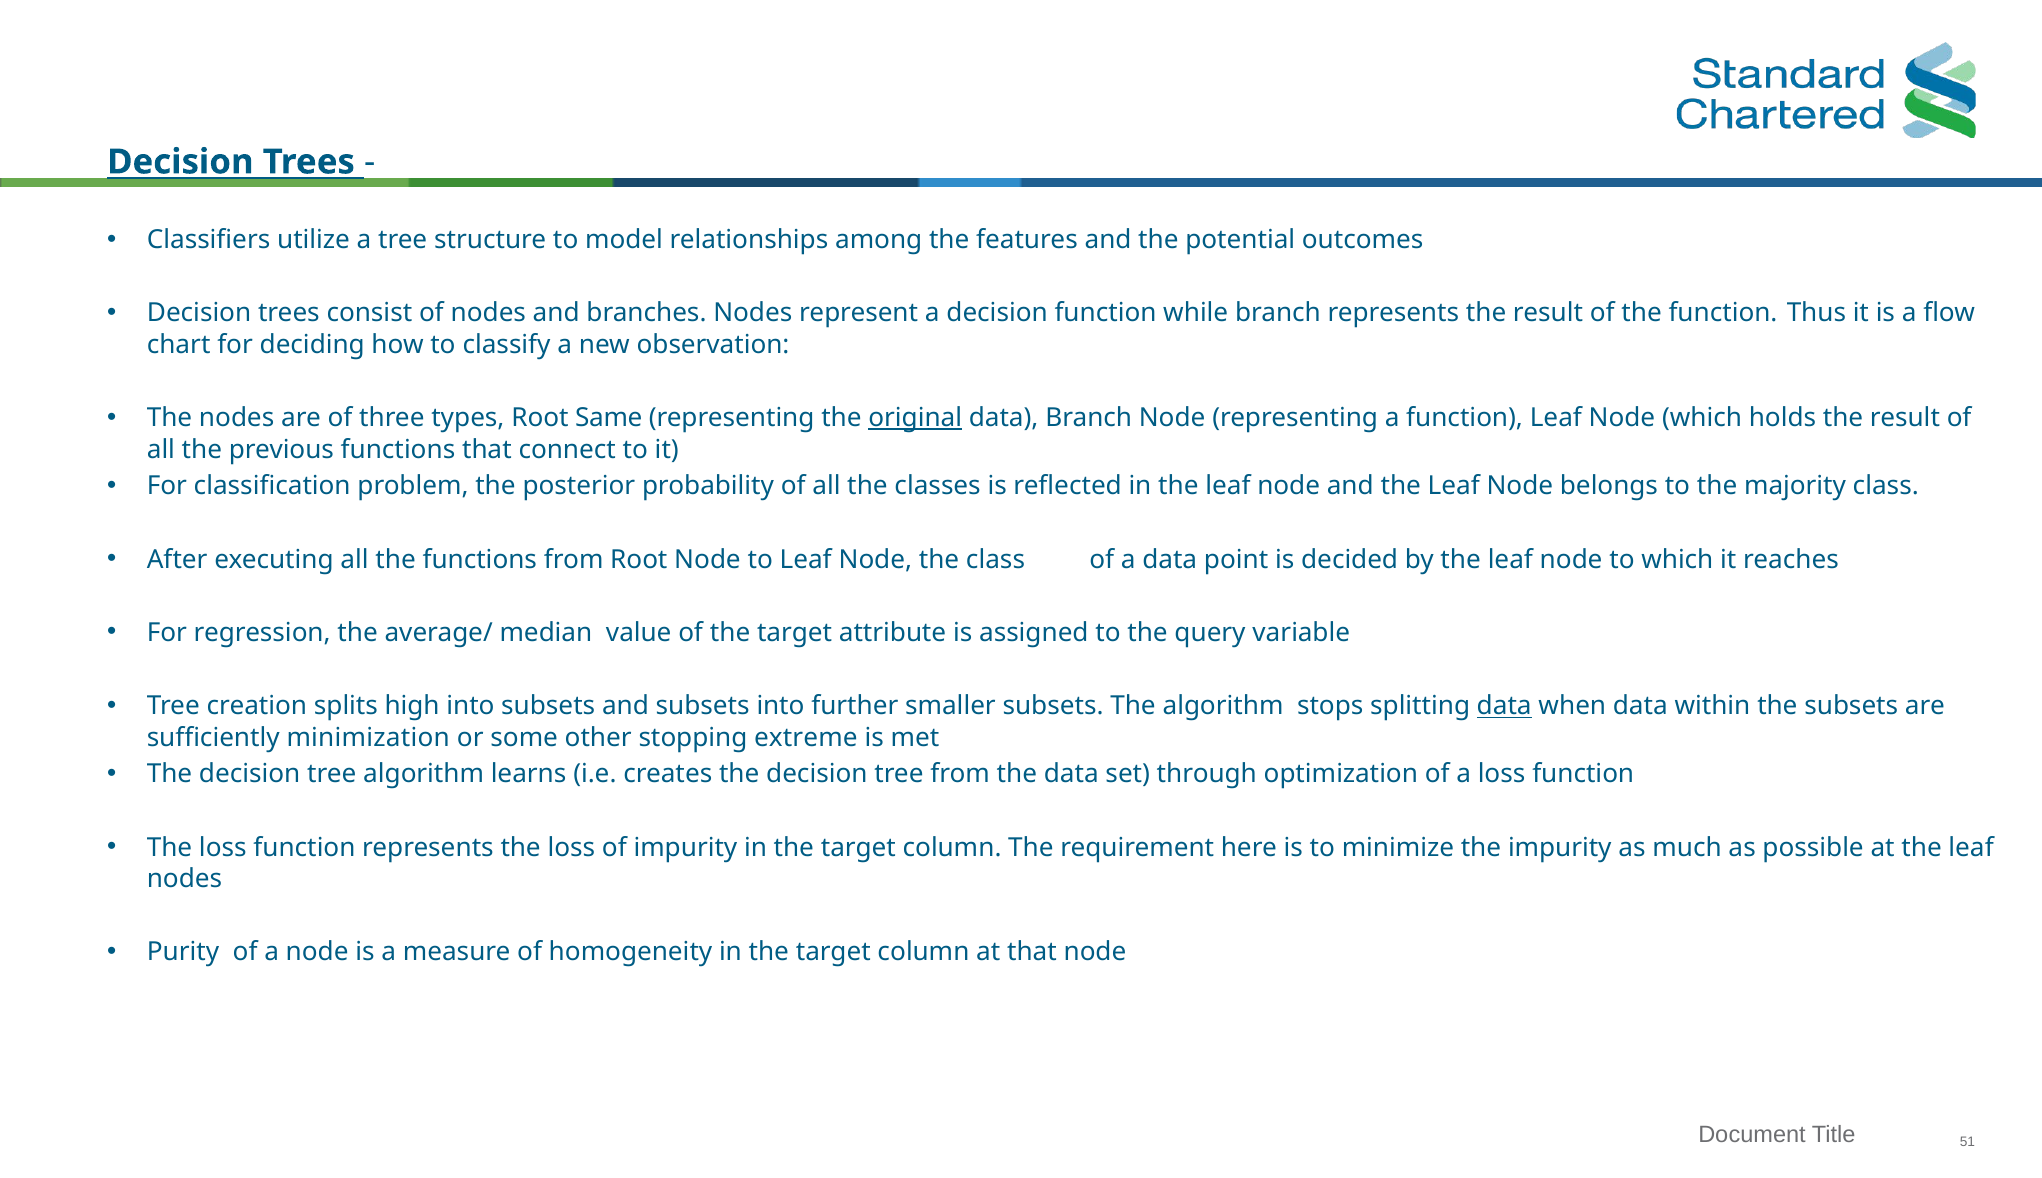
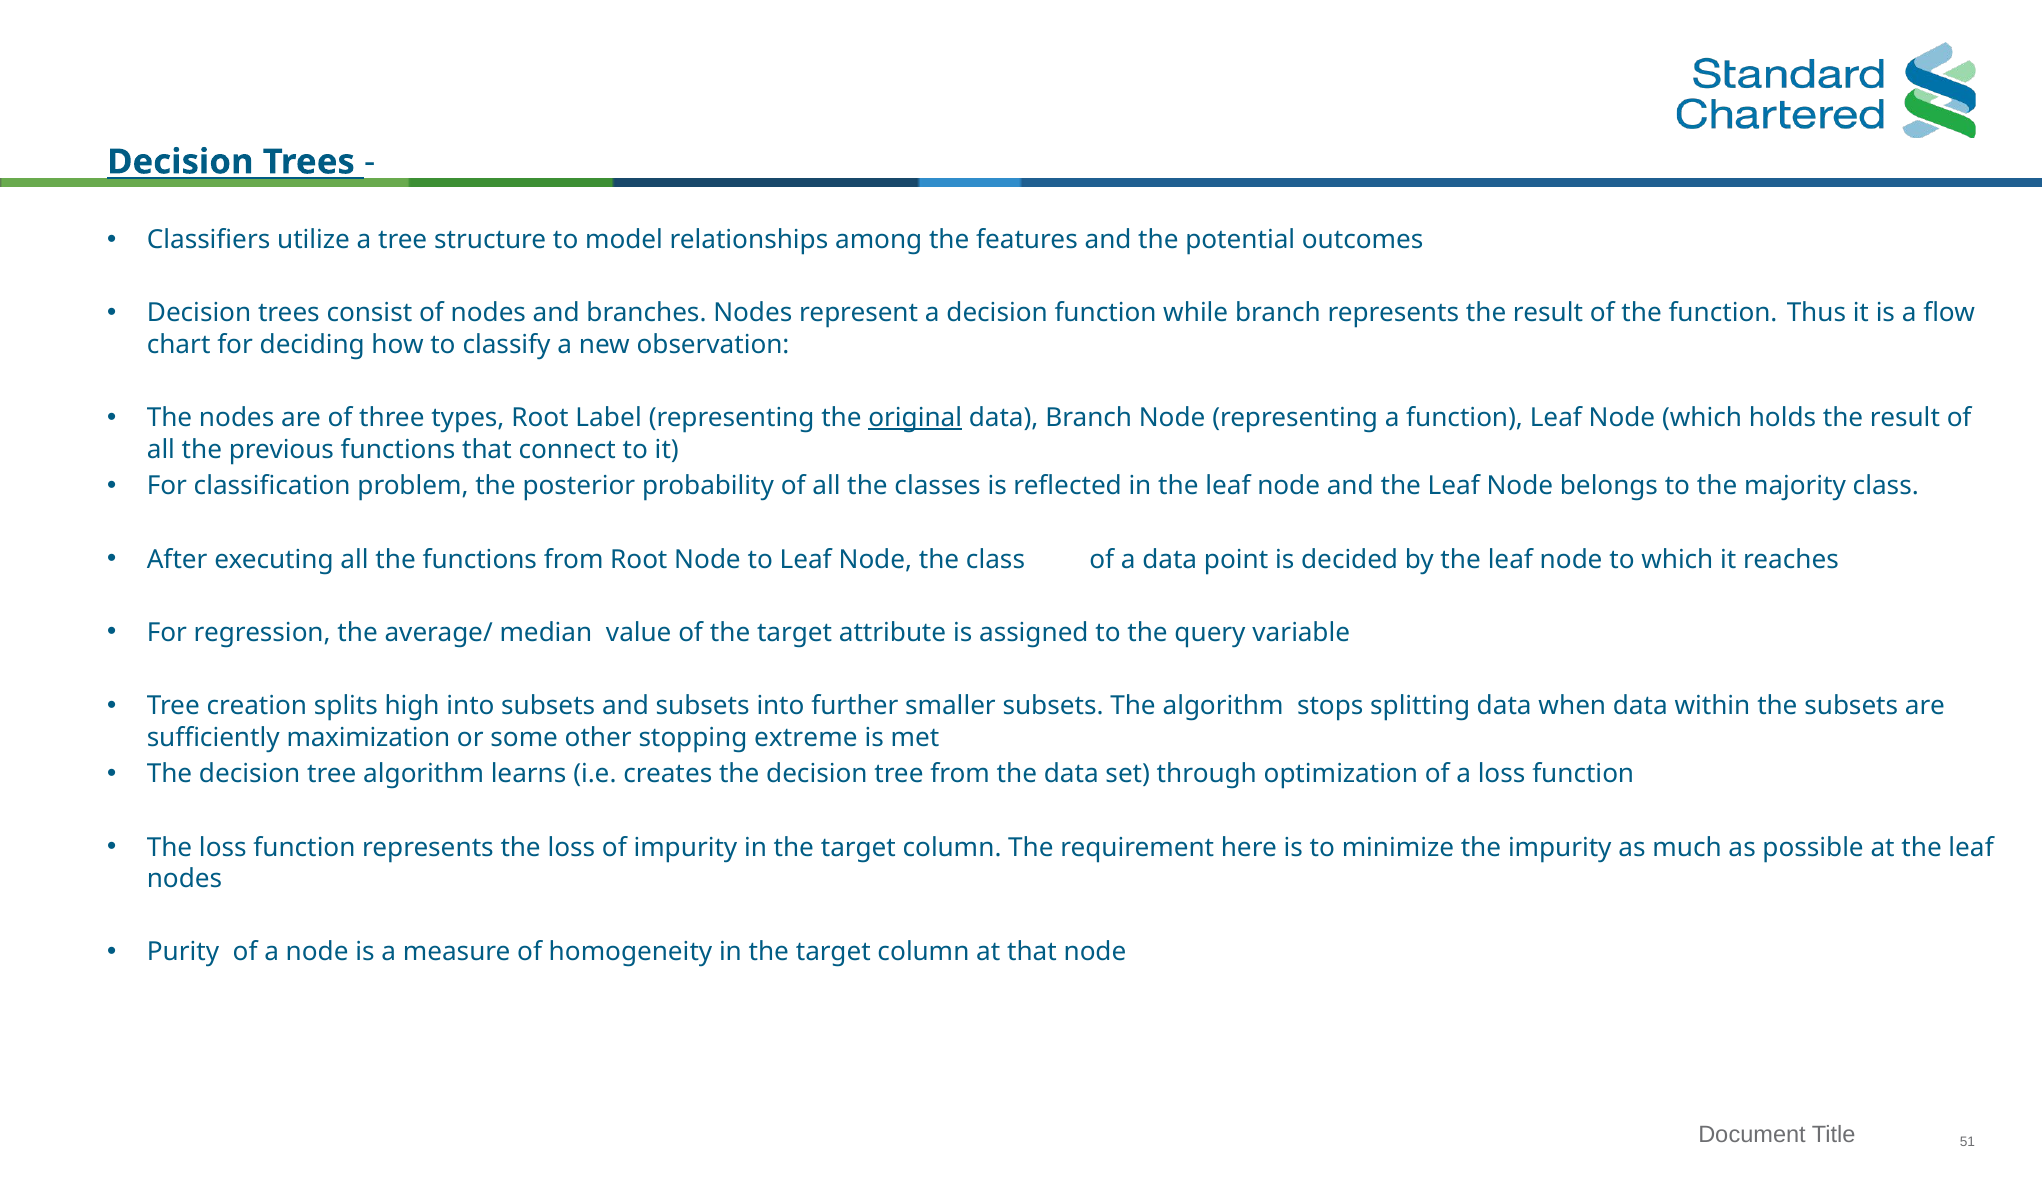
Same: Same -> Label
data at (1504, 706) underline: present -> none
minimization: minimization -> maximization
